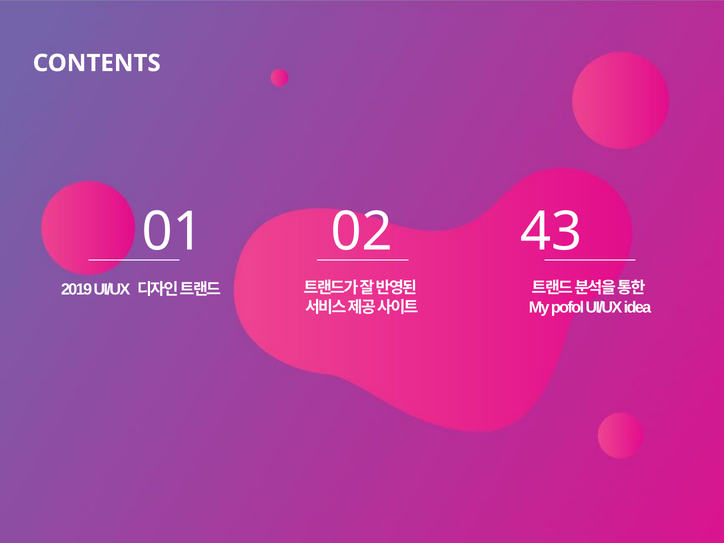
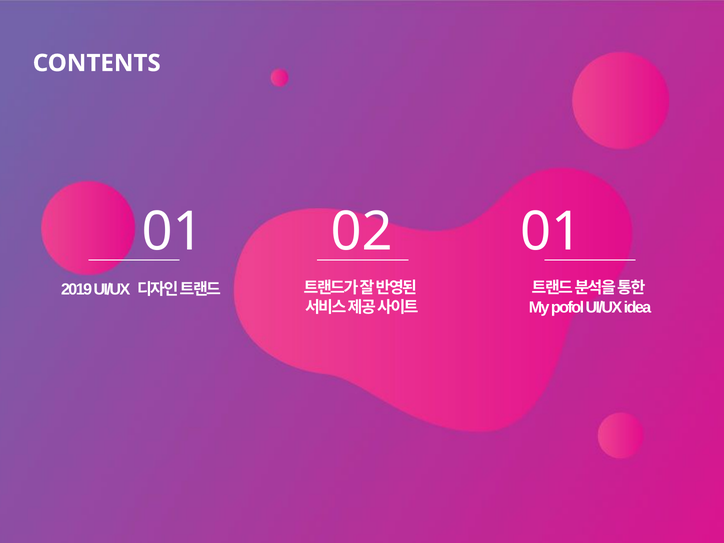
02 43: 43 -> 01
